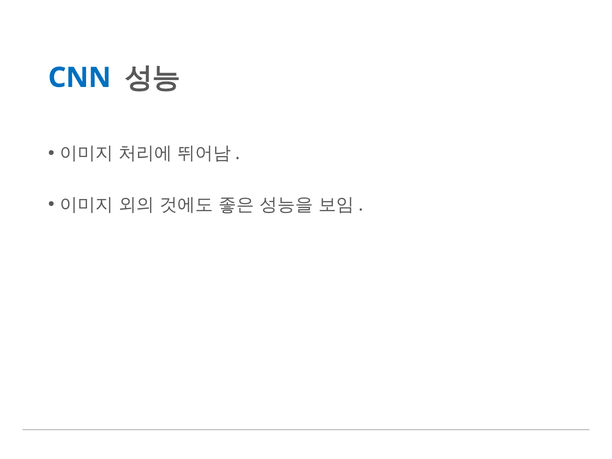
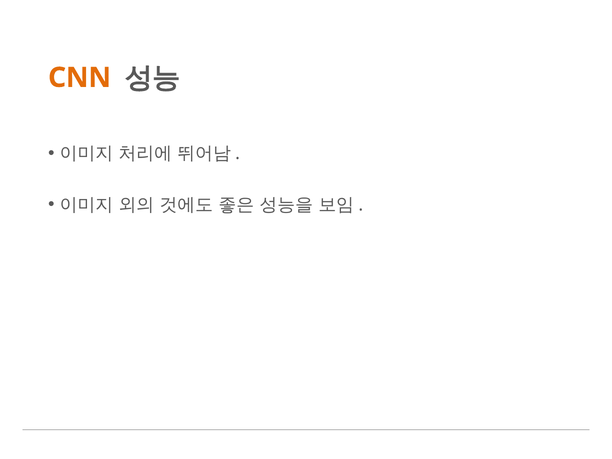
CNN colour: blue -> orange
